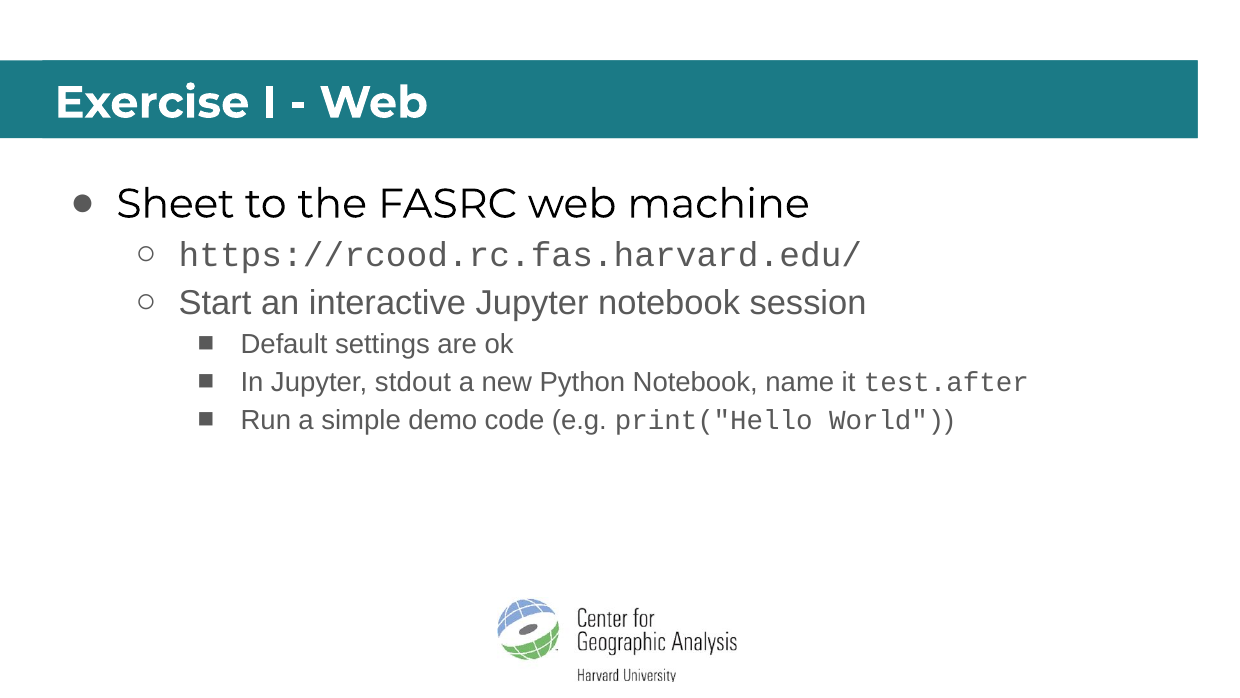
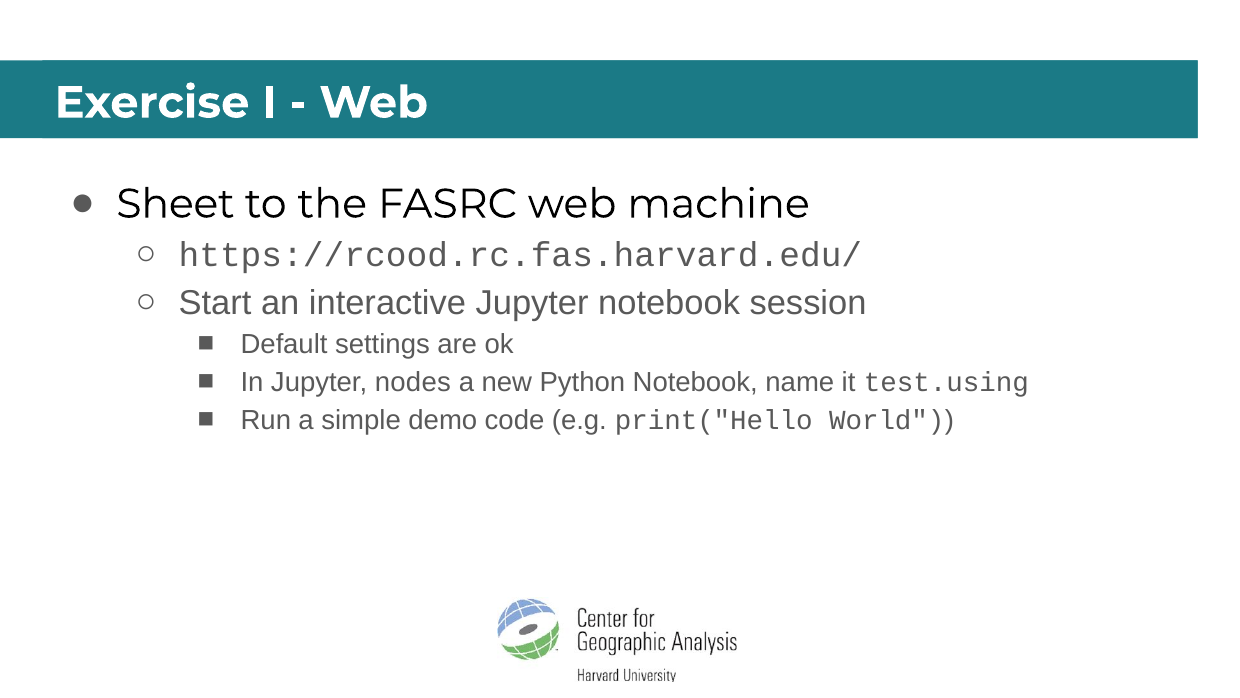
stdout: stdout -> nodes
test.after: test.after -> test.using
